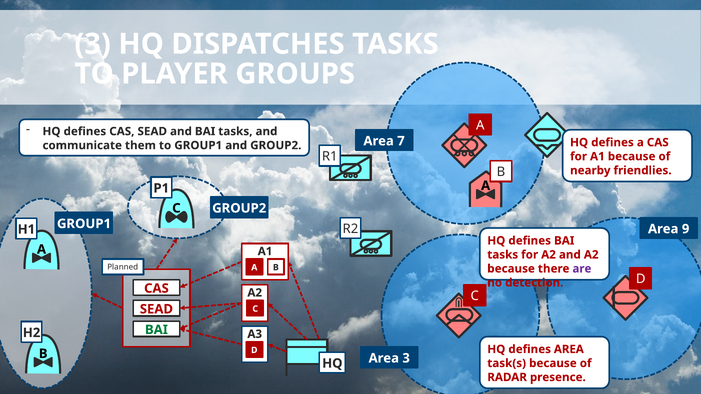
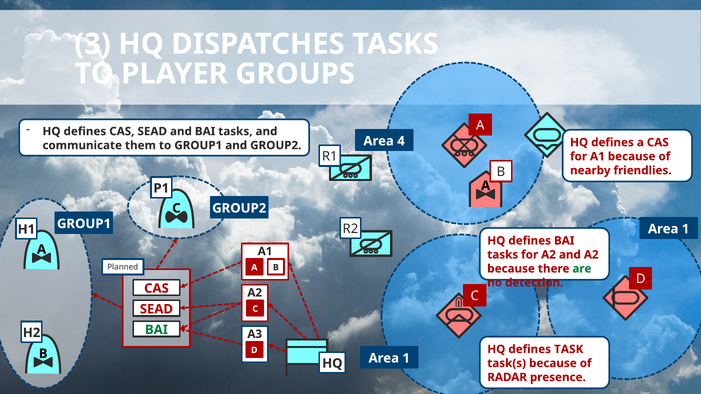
7: 7 -> 4
9 at (686, 229): 9 -> 1
are colour: purple -> green
defines AREA: AREA -> TASK
3 at (406, 358): 3 -> 1
